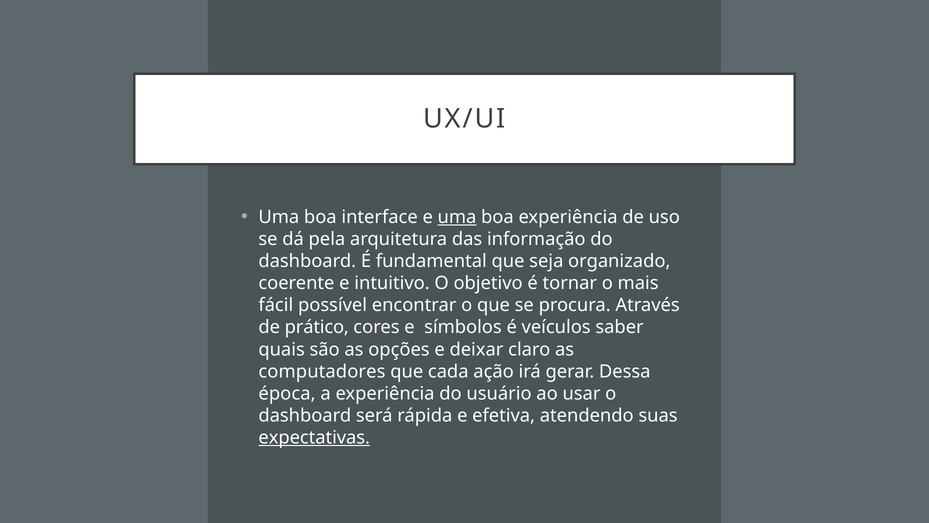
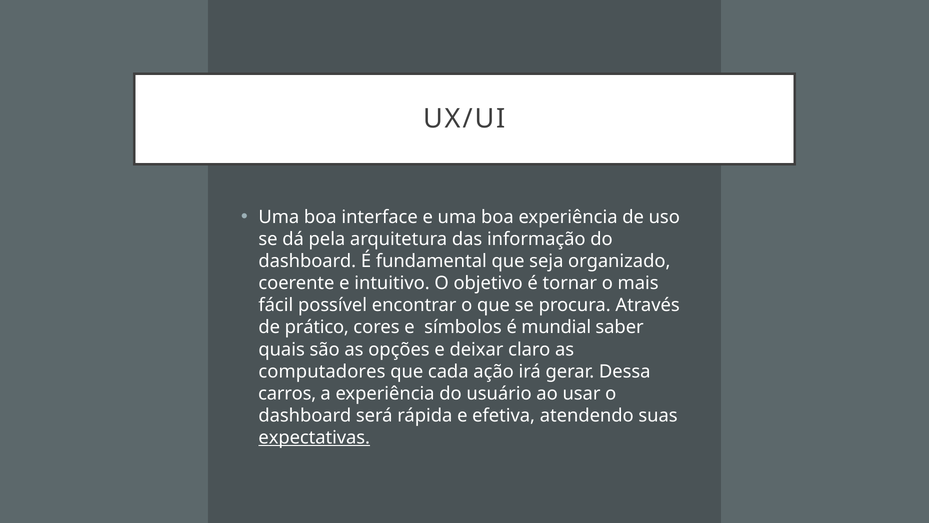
uma at (457, 217) underline: present -> none
veículos: veículos -> mundial
época: época -> carros
